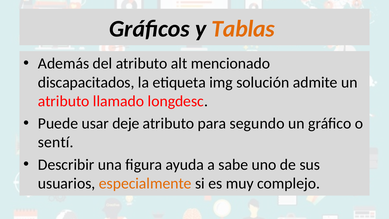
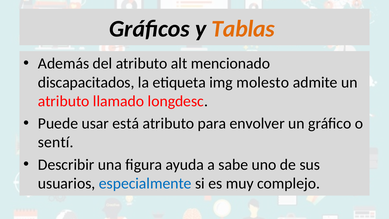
solución: solución -> molesto
deje: deje -> está
segundo: segundo -> envolver
especialmente colour: orange -> blue
